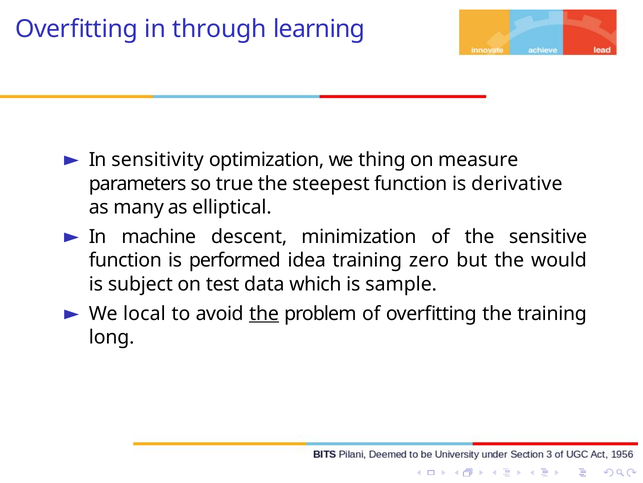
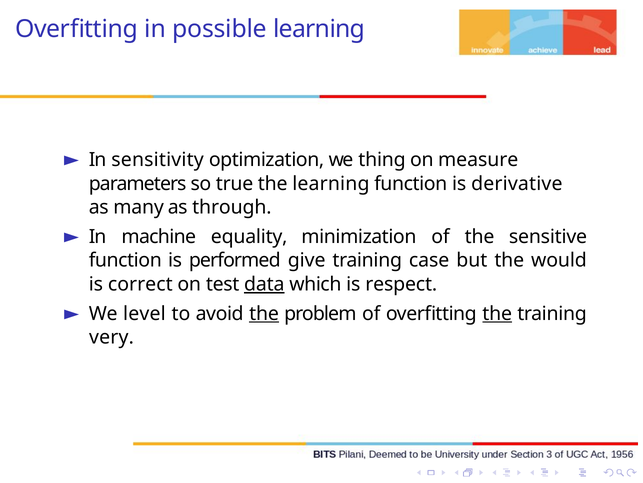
through: through -> possible
the steepest: steepest -> learning
elliptical: elliptical -> through
descent: descent -> equality
idea: idea -> give
zero: zero -> case
subject: subject -> correct
data underline: none -> present
sample: sample -> respect
local: local -> level
the at (497, 314) underline: none -> present
long: long -> very
